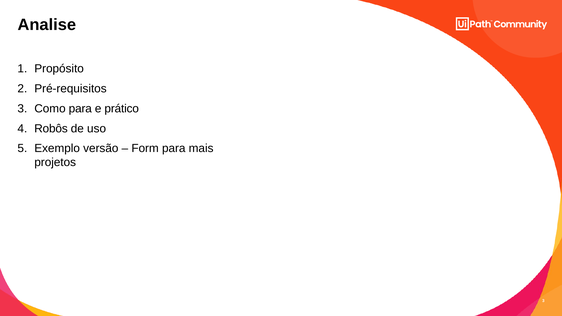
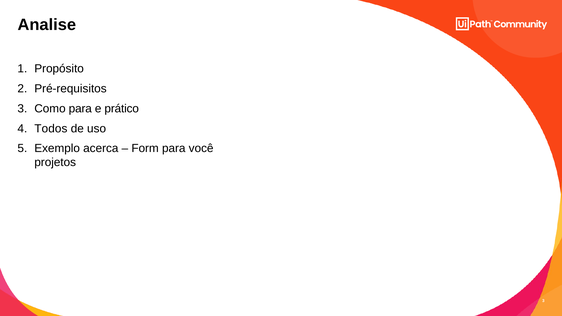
Robôs: Robôs -> Todos
versão: versão -> acerca
mais: mais -> você
